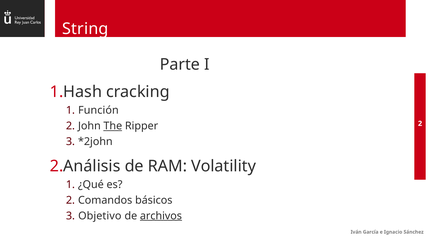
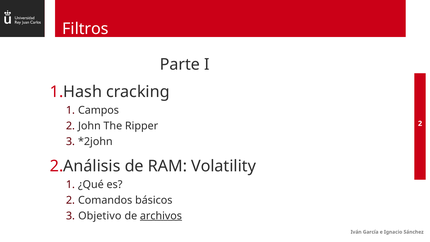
String: String -> Filtros
Función: Función -> Campos
The underline: present -> none
